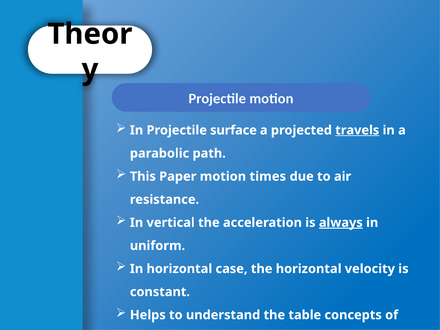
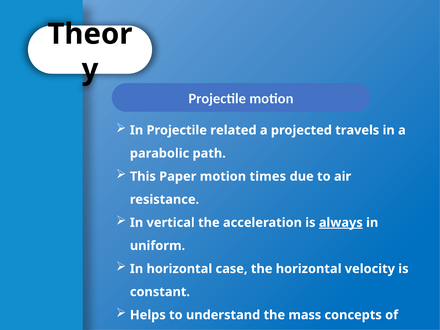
Projectile surface: surface -> related
travels underline: present -> none
table: table -> mass
